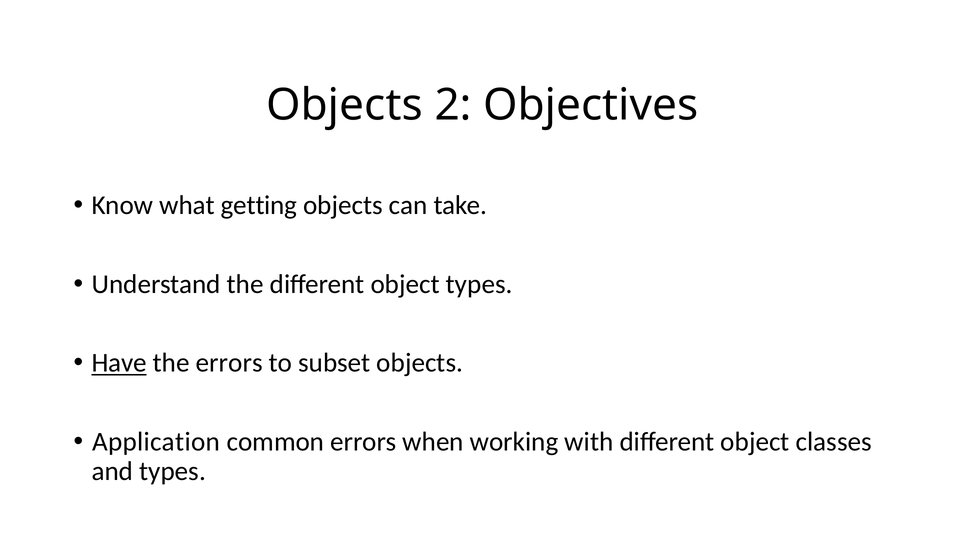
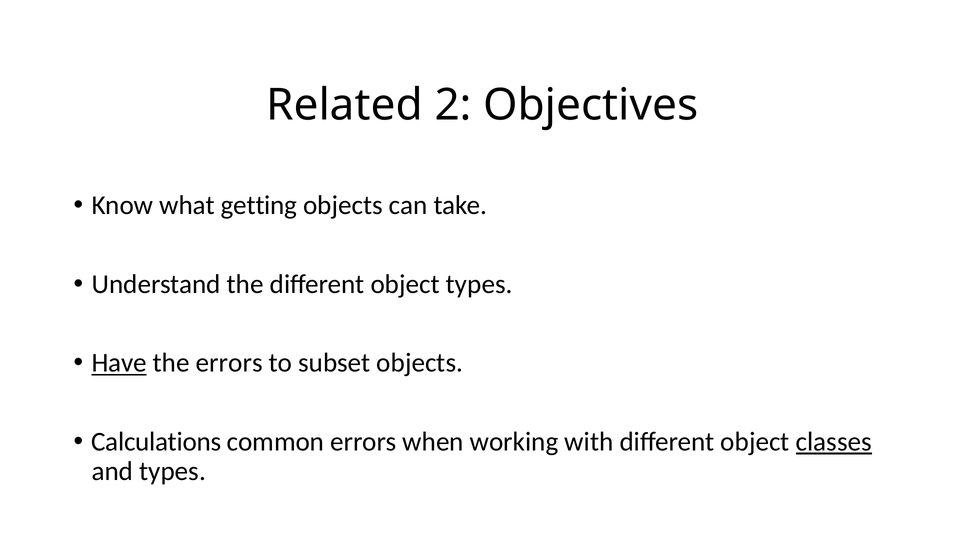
Objects at (344, 105): Objects -> Related
Application: Application -> Calculations
classes underline: none -> present
